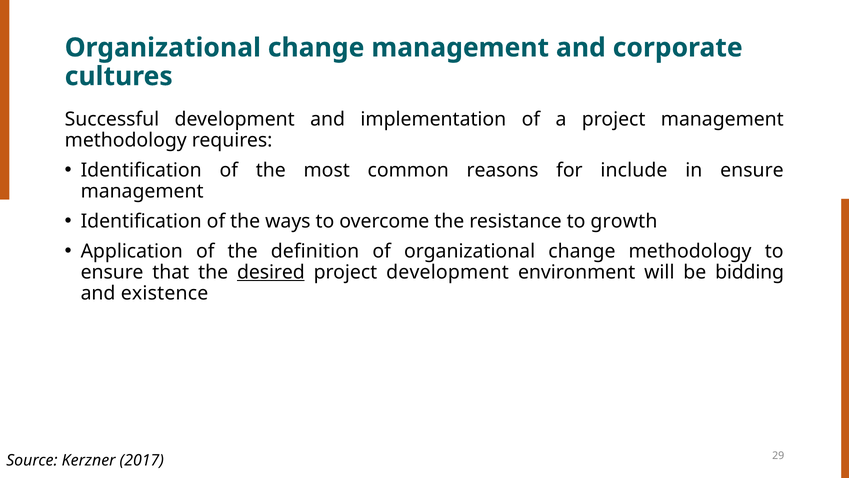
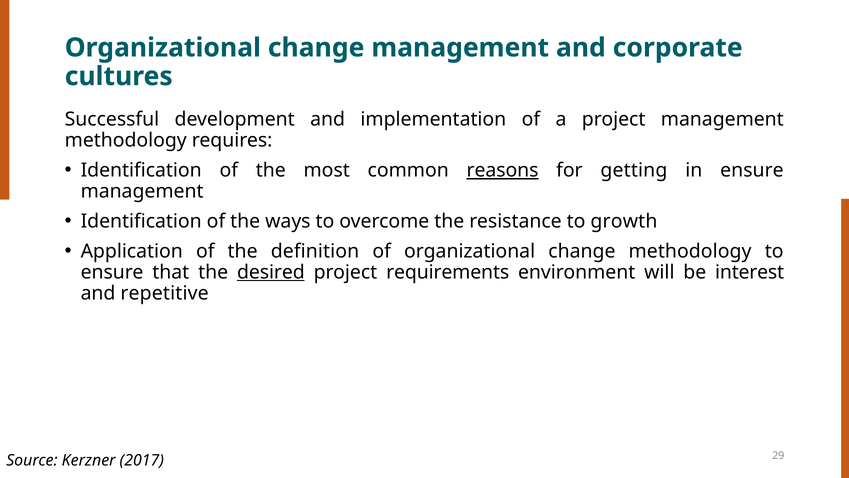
reasons underline: none -> present
include: include -> getting
project development: development -> requirements
bidding: bidding -> interest
existence: existence -> repetitive
